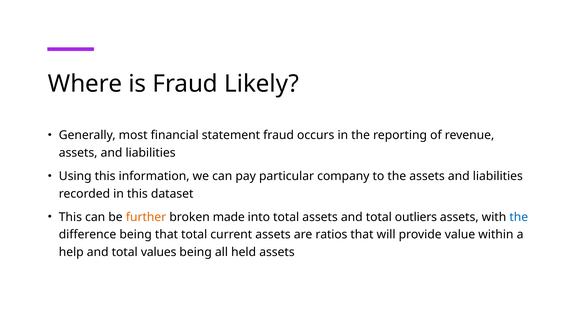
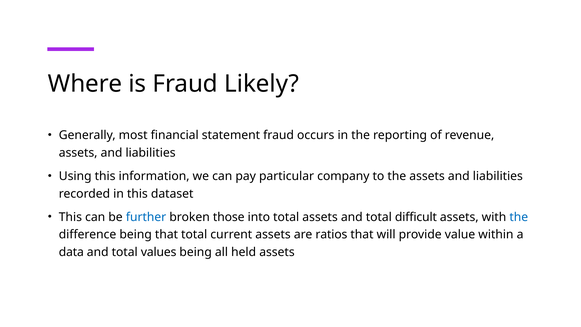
further colour: orange -> blue
made: made -> those
outliers: outliers -> difficult
help: help -> data
